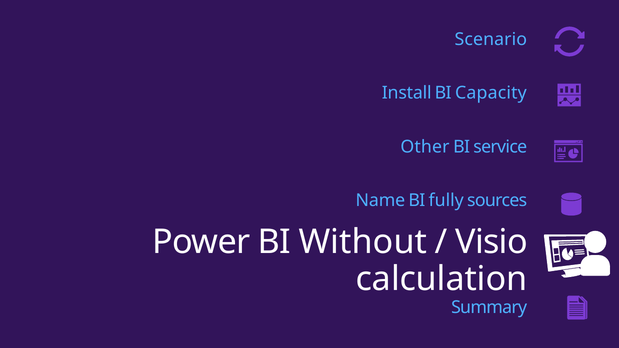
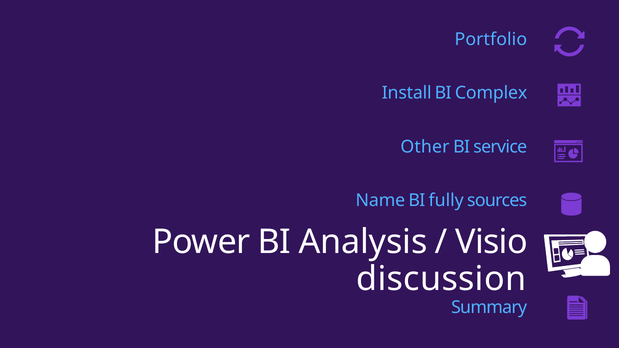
Scenario: Scenario -> Portfolio
Capacity: Capacity -> Complex
Without: Without -> Analysis
calculation: calculation -> discussion
